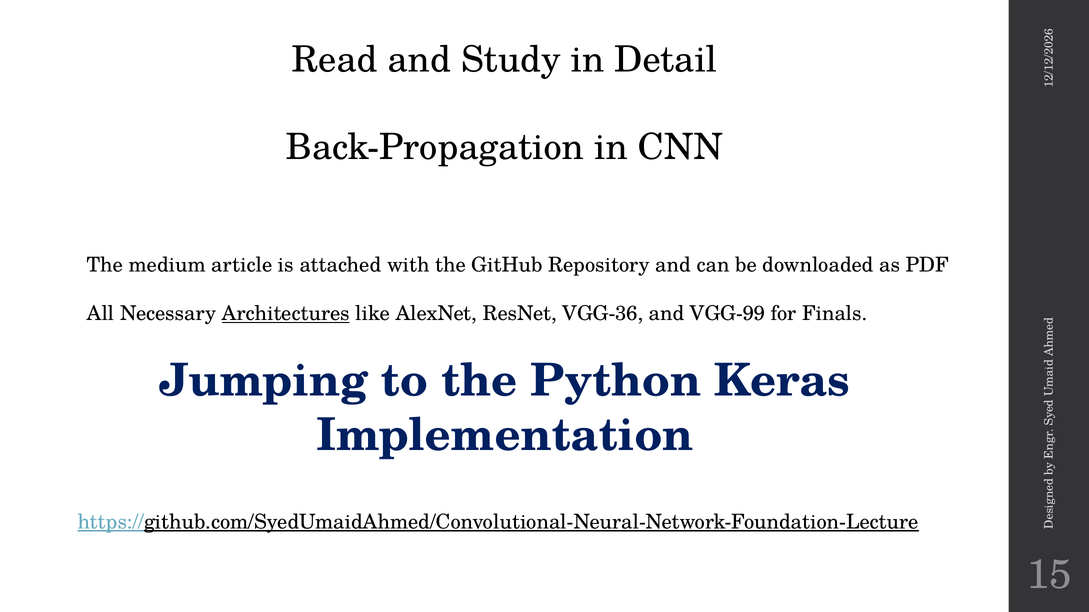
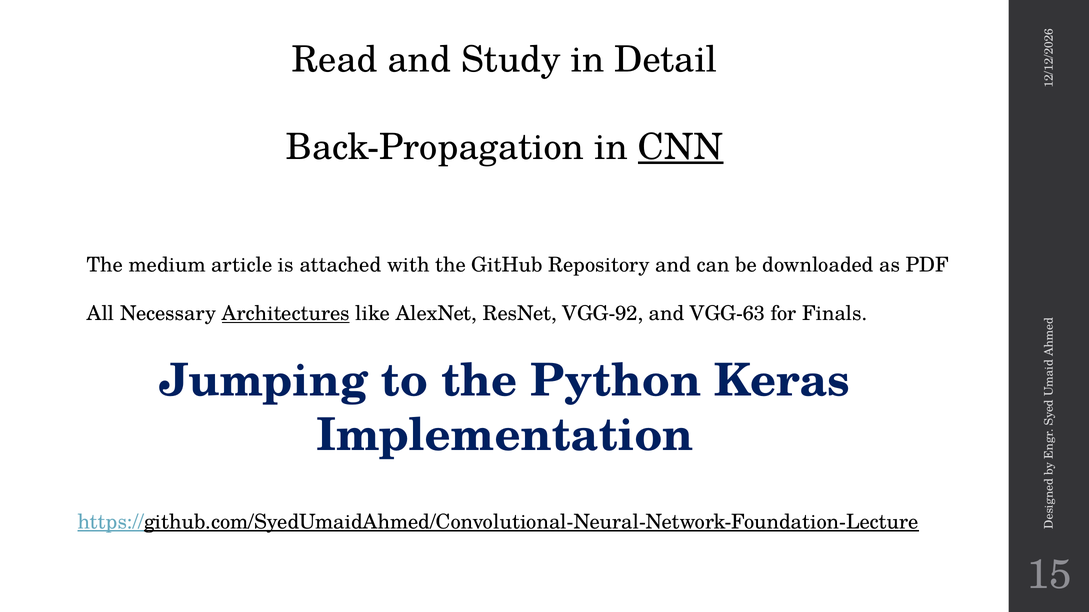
CNN underline: none -> present
VGG-36: VGG-36 -> VGG-92
VGG-99: VGG-99 -> VGG-63
